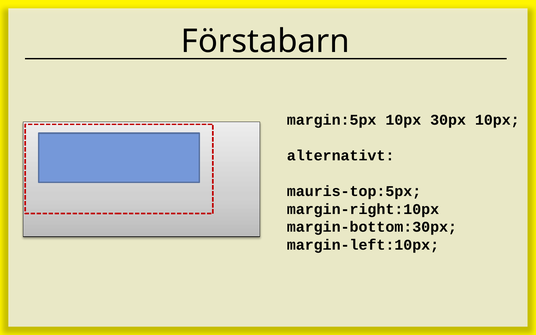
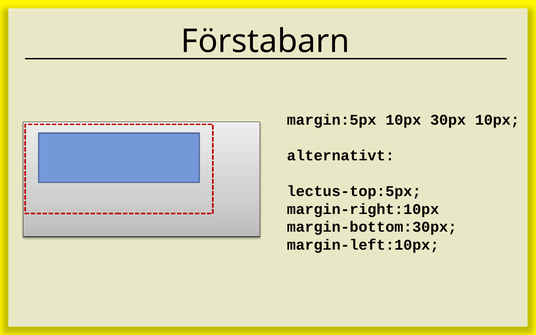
mauris-top:5px: mauris-top:5px -> lectus-top:5px
